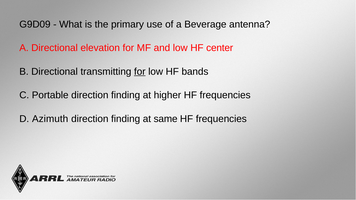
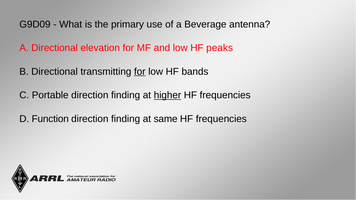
center: center -> peaks
higher underline: none -> present
Azimuth: Azimuth -> Function
